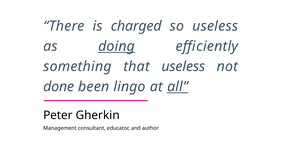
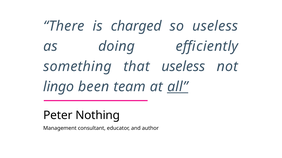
doing underline: present -> none
done: done -> lingo
lingo: lingo -> team
Gherkin: Gherkin -> Nothing
